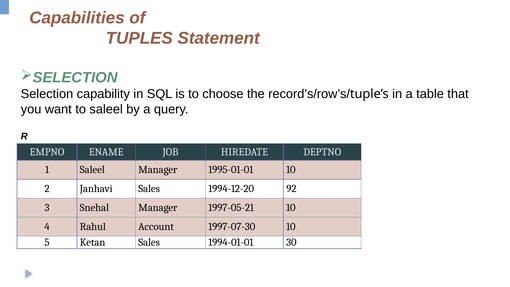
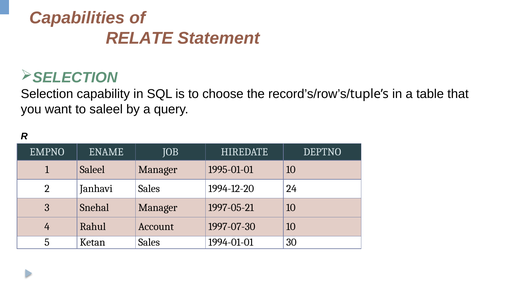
TUPLES: TUPLES -> RELATE
92: 92 -> 24
